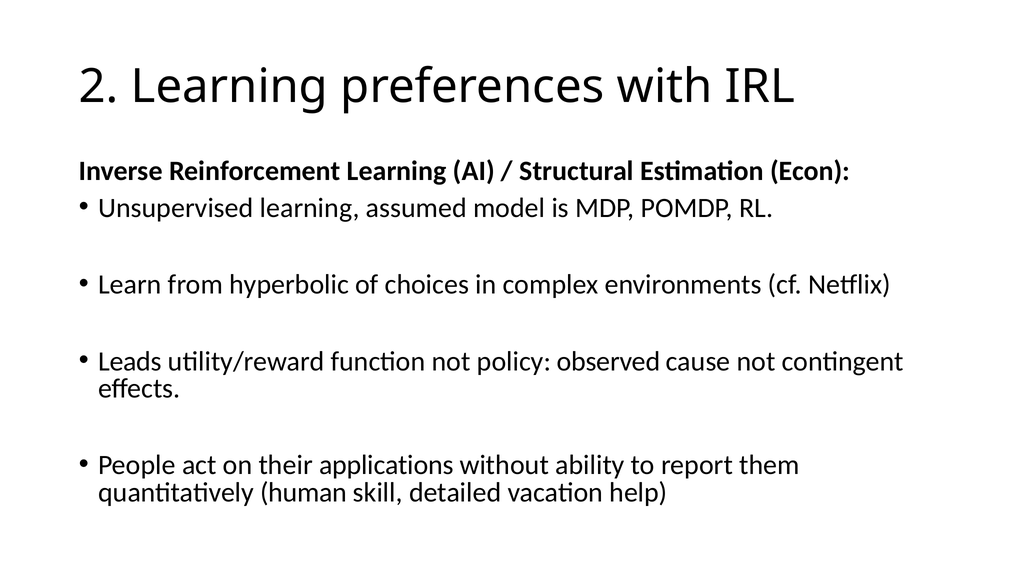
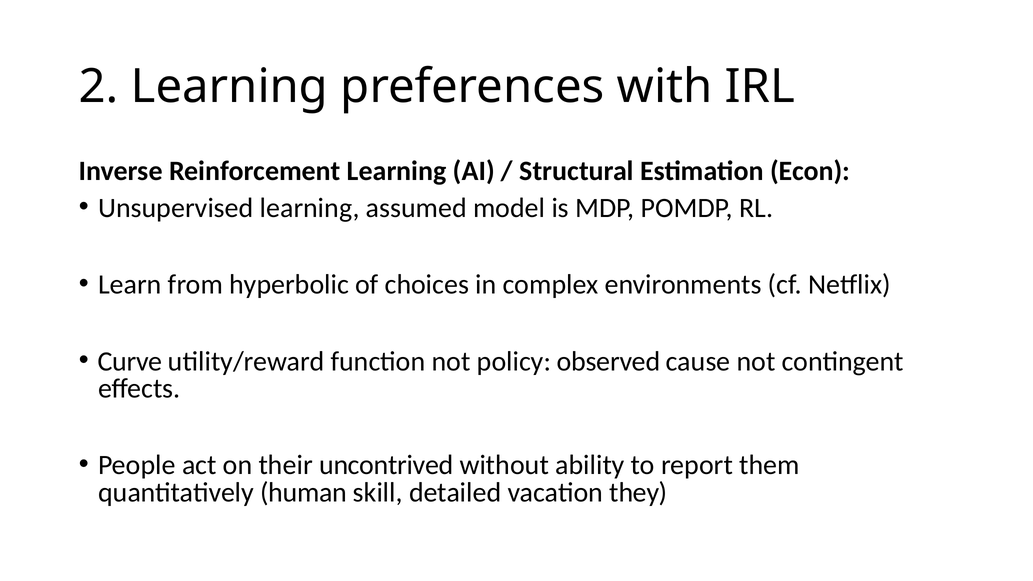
Leads: Leads -> Curve
applications: applications -> uncontrived
help: help -> they
